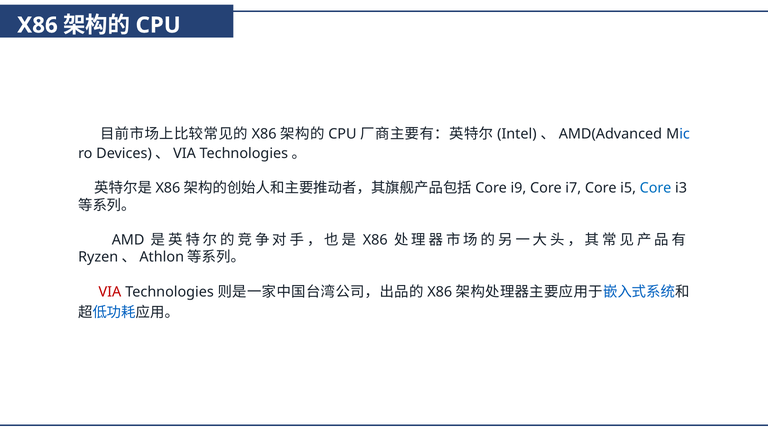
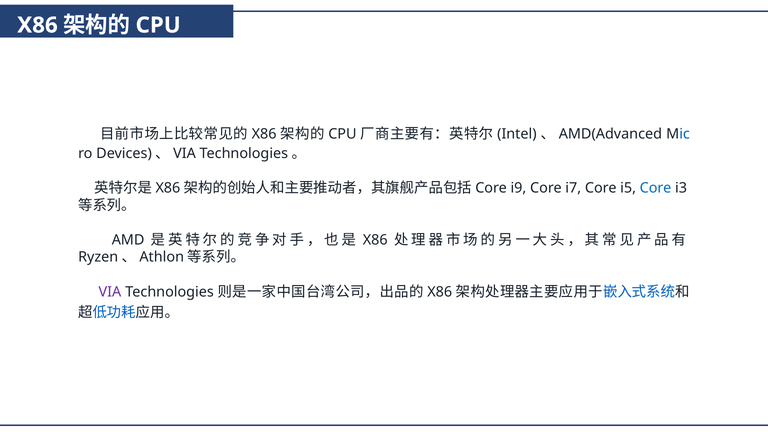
VIA colour: red -> purple
